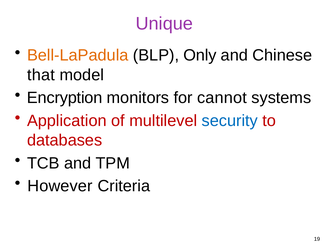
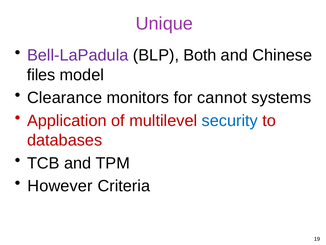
Bell-LaPadula colour: orange -> purple
Only: Only -> Both
that: that -> files
Encryption: Encryption -> Clearance
